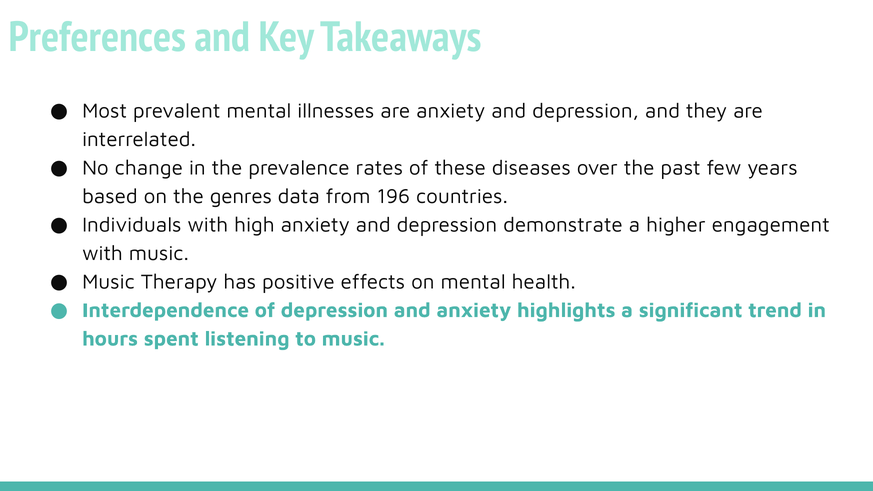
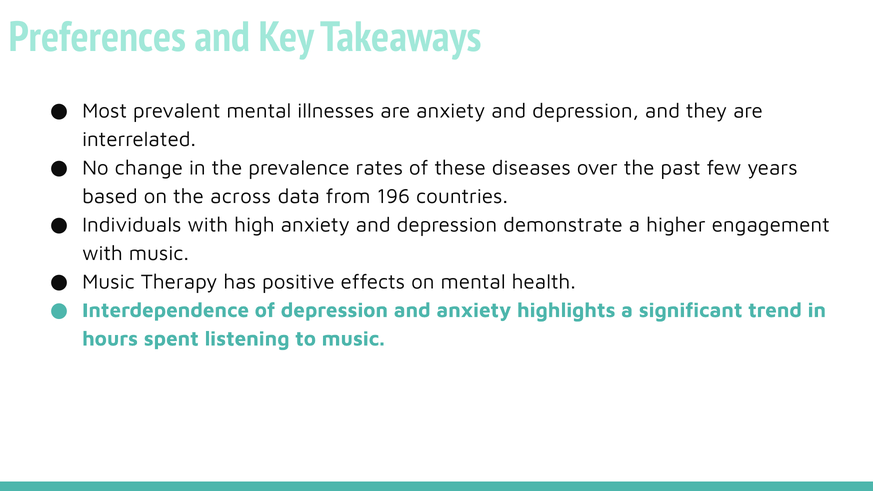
genres: genres -> across
